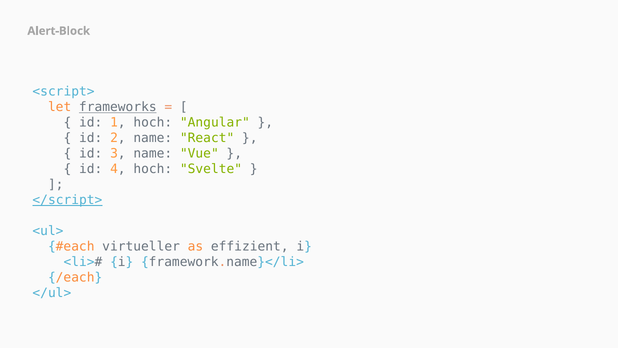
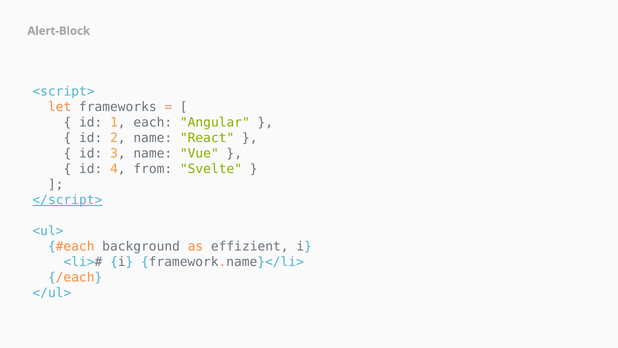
frameworks underline: present -> none
1 hoch: hoch -> each
4 hoch: hoch -> from
virtueller: virtueller -> background
